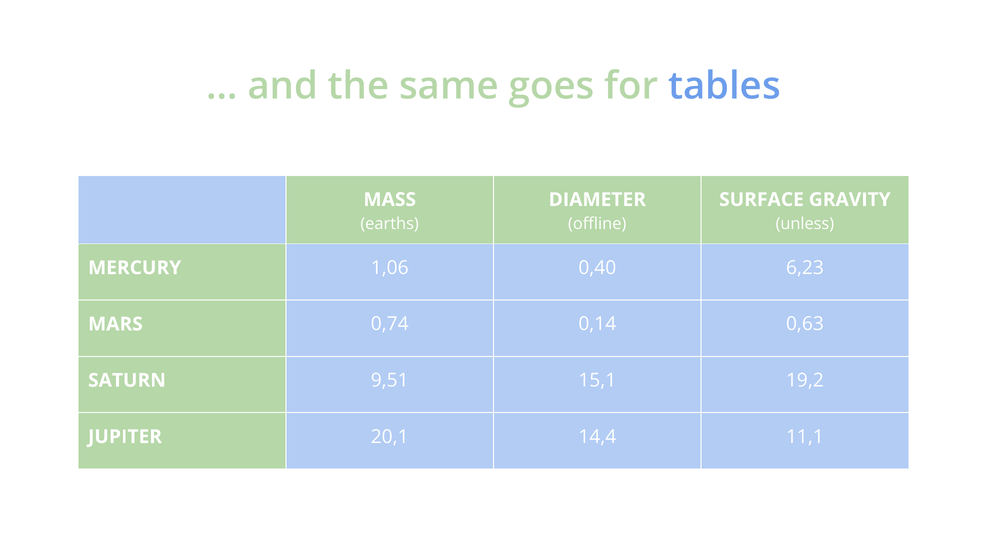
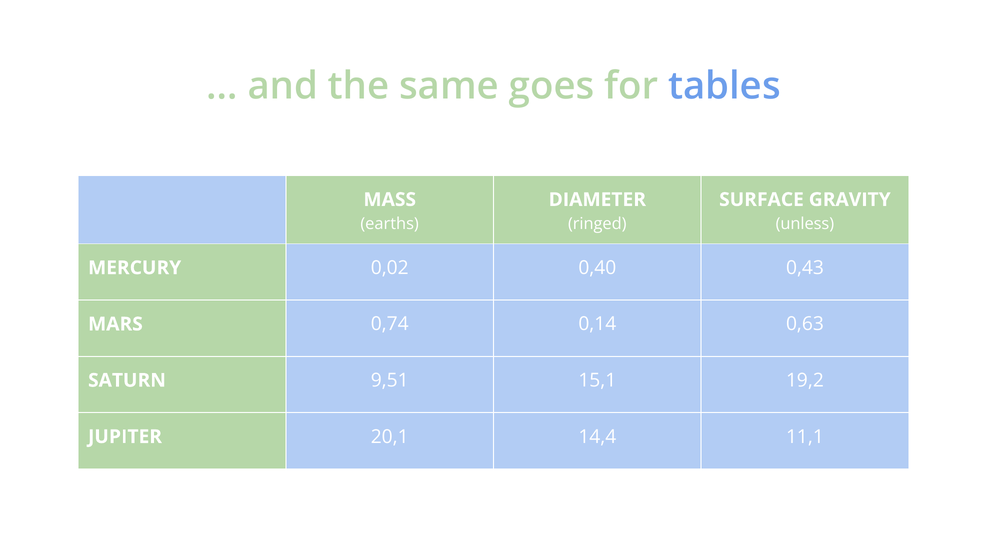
offline: offline -> ringed
1,06: 1,06 -> 0,02
6,23: 6,23 -> 0,43
